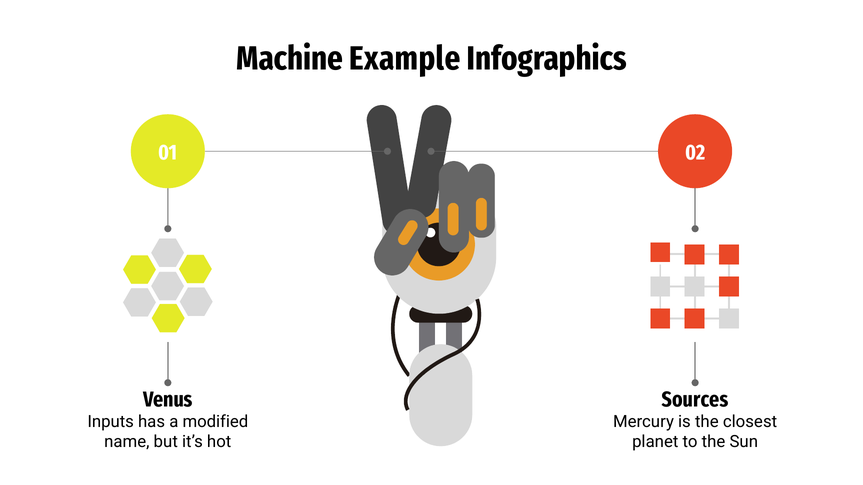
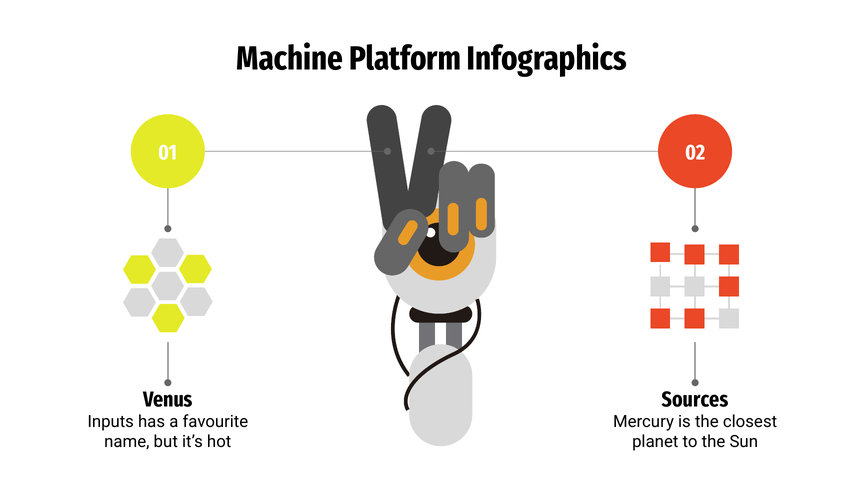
Example: Example -> Platform
modified: modified -> favourite
